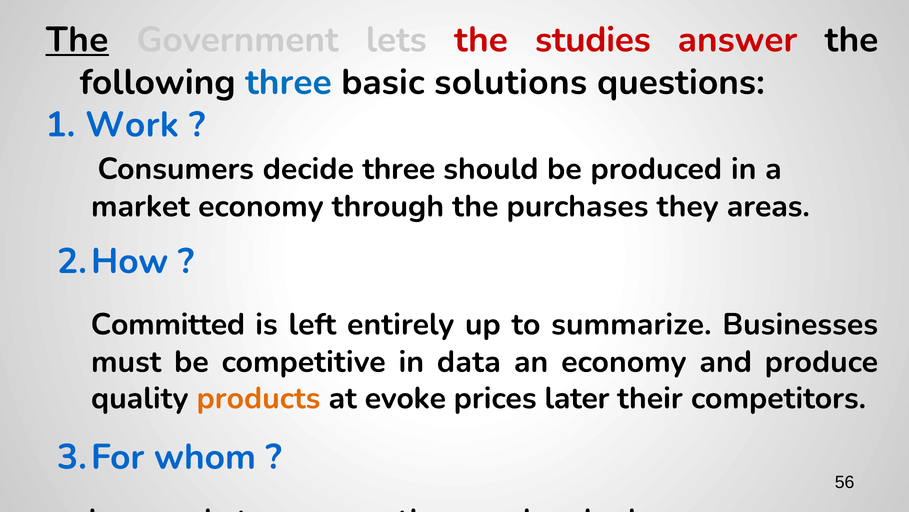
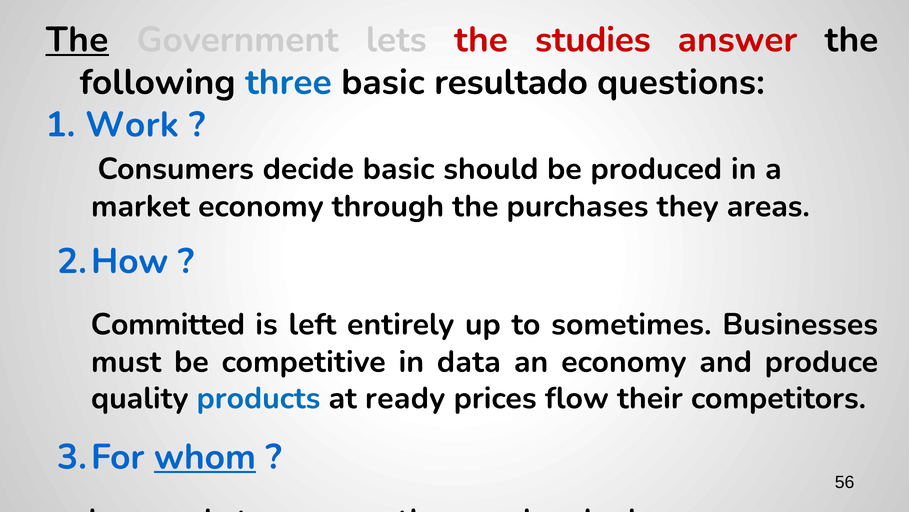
solutions: solutions -> resultado
decide three: three -> basic
summarize: summarize -> sometimes
products colour: orange -> blue
evoke: evoke -> ready
later: later -> flow
whom underline: none -> present
